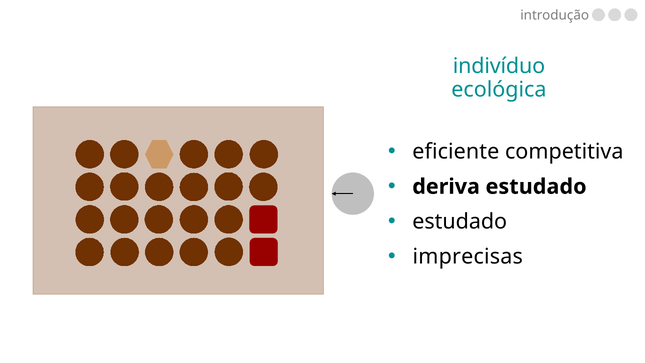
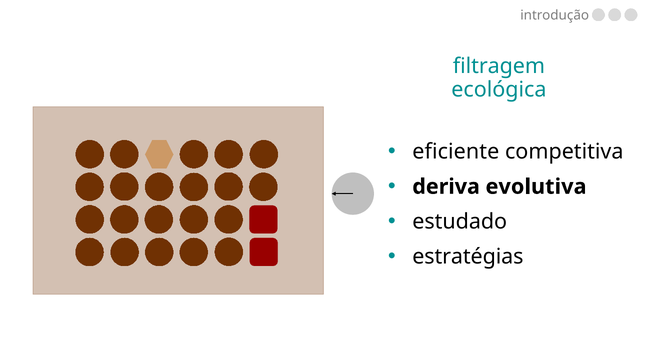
indivíduo: indivíduo -> filtragem
deriva estudado: estudado -> evolutiva
imprecisas: imprecisas -> estratégias
